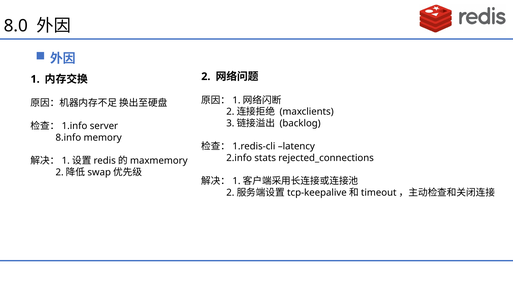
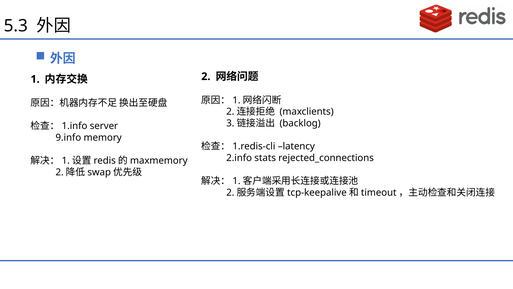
8.0: 8.0 -> 5.3
8.info: 8.info -> 9.info
